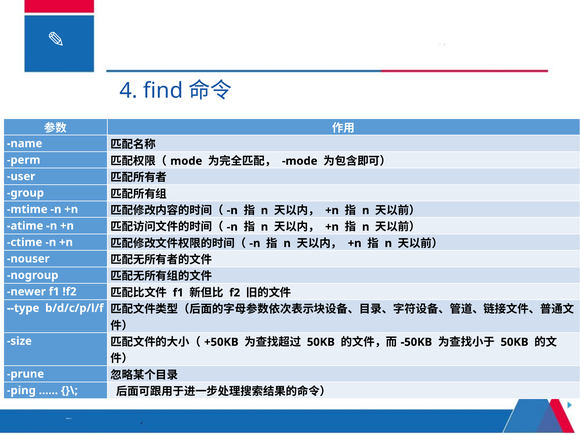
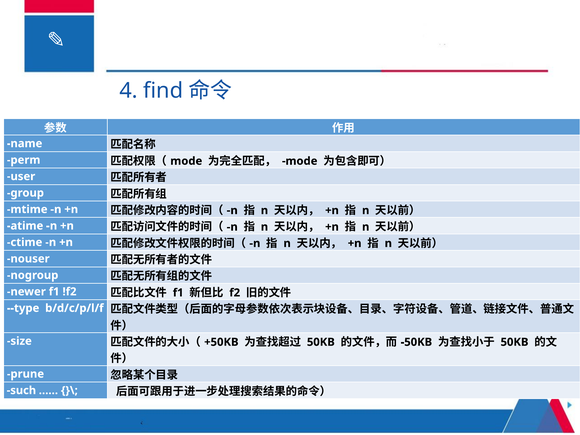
ping: ping -> such
